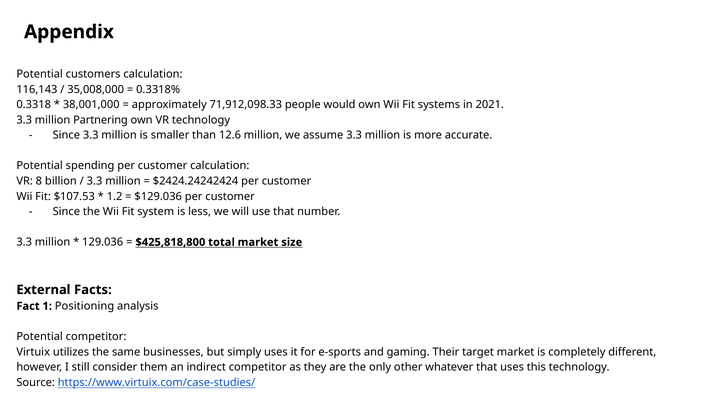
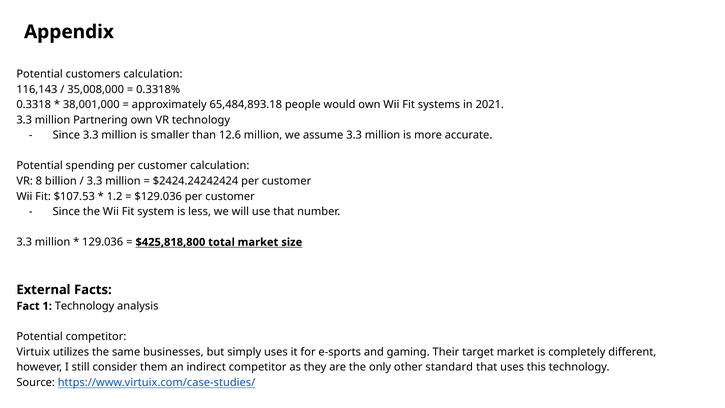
71,912,098.33: 71,912,098.33 -> 65,484,893.18
1 Positioning: Positioning -> Technology
whatever: whatever -> standard
